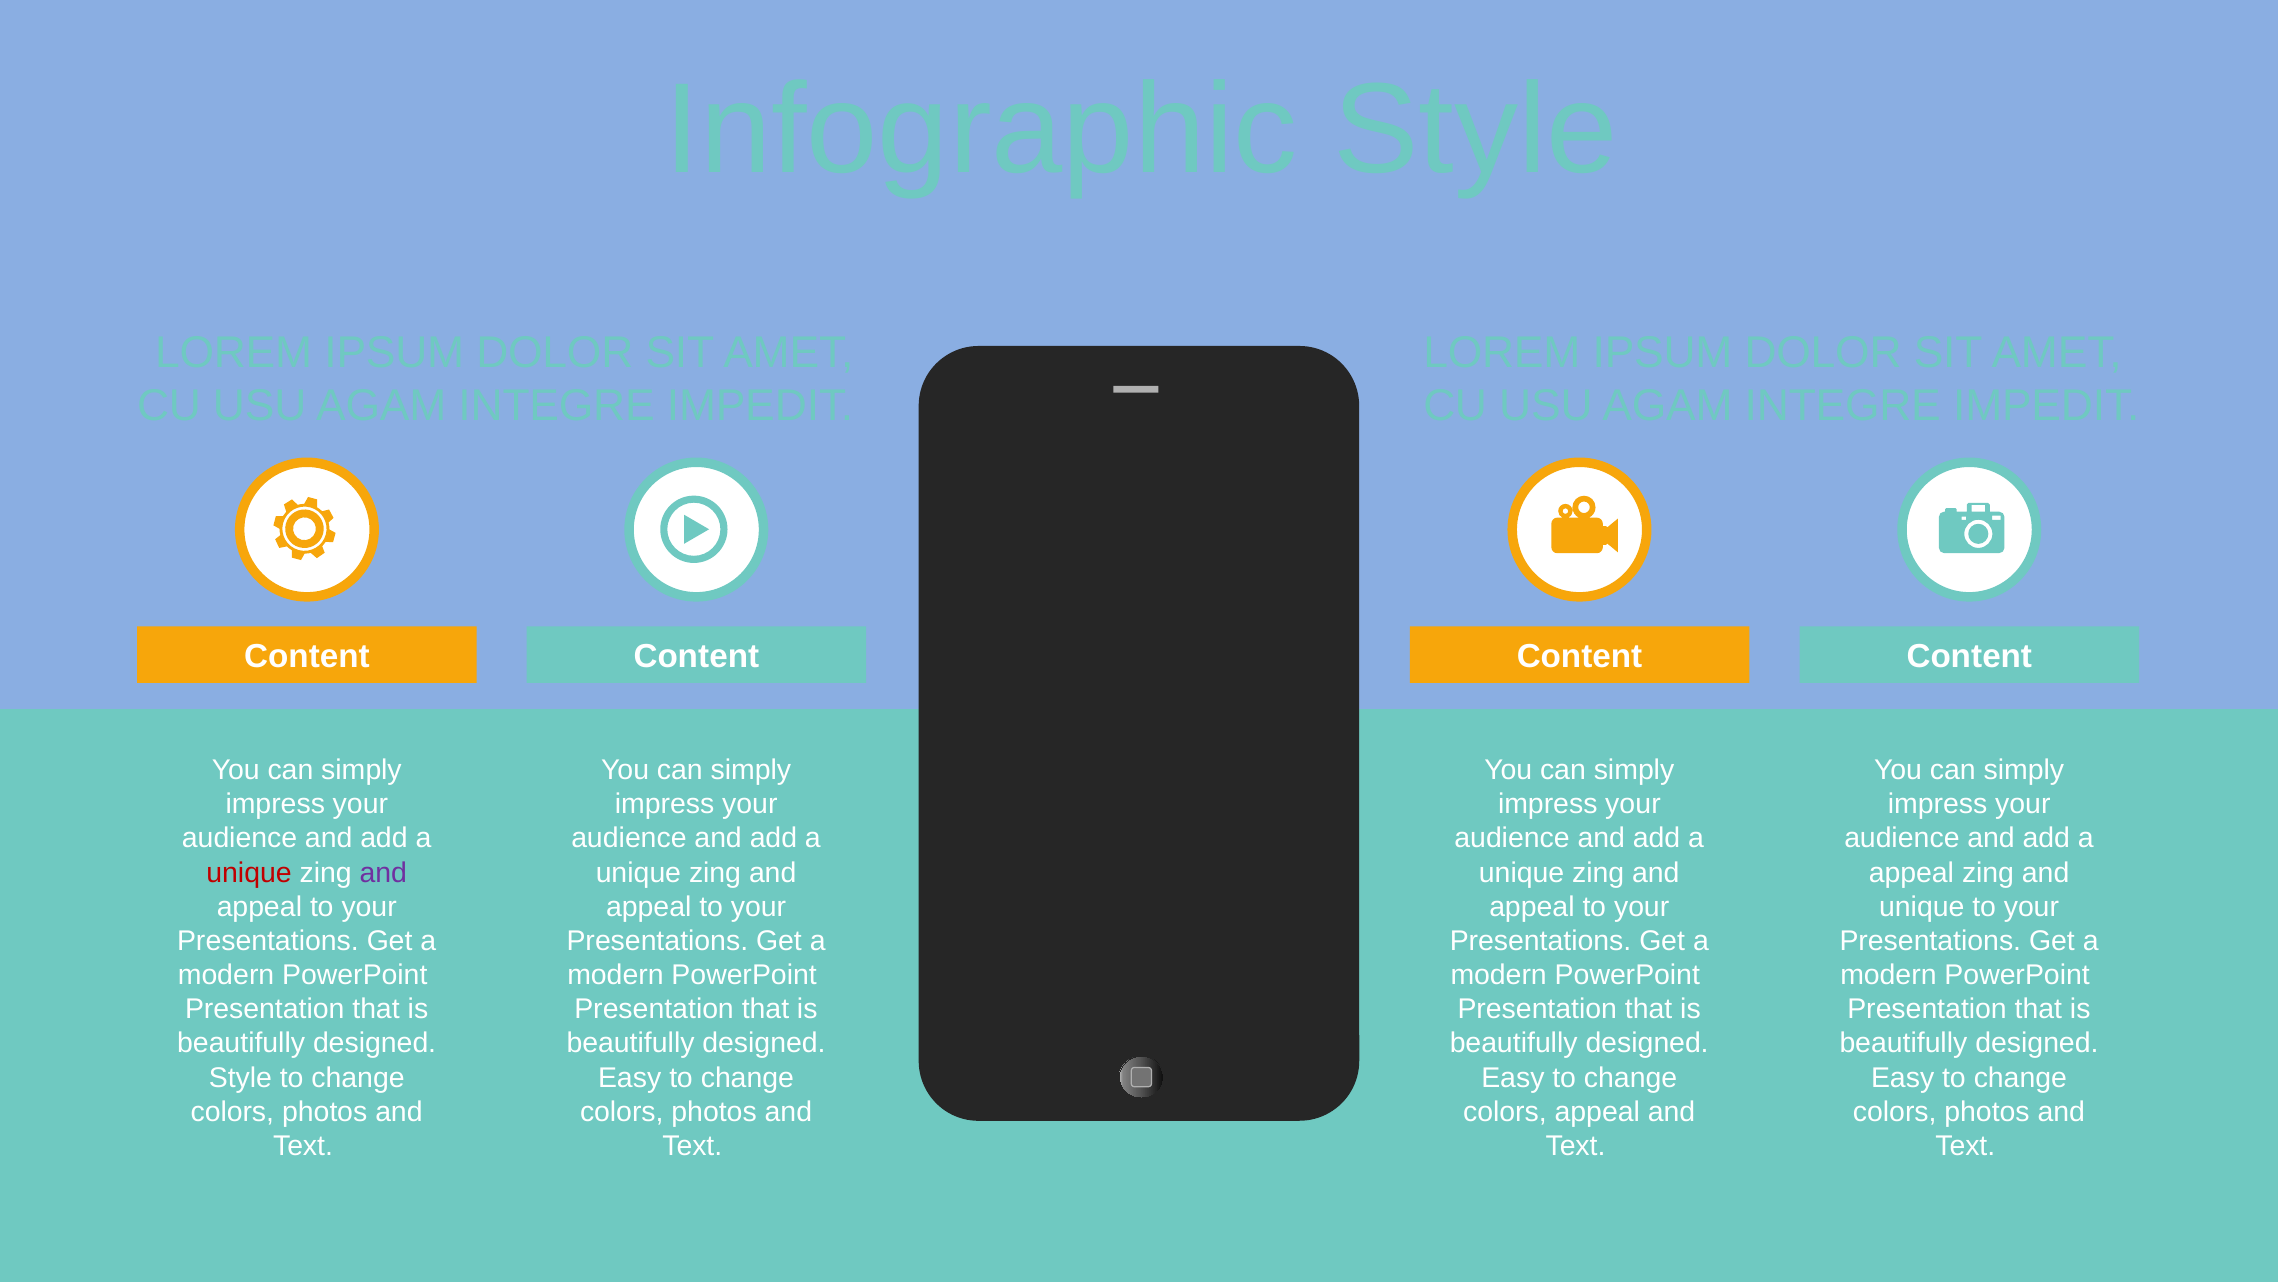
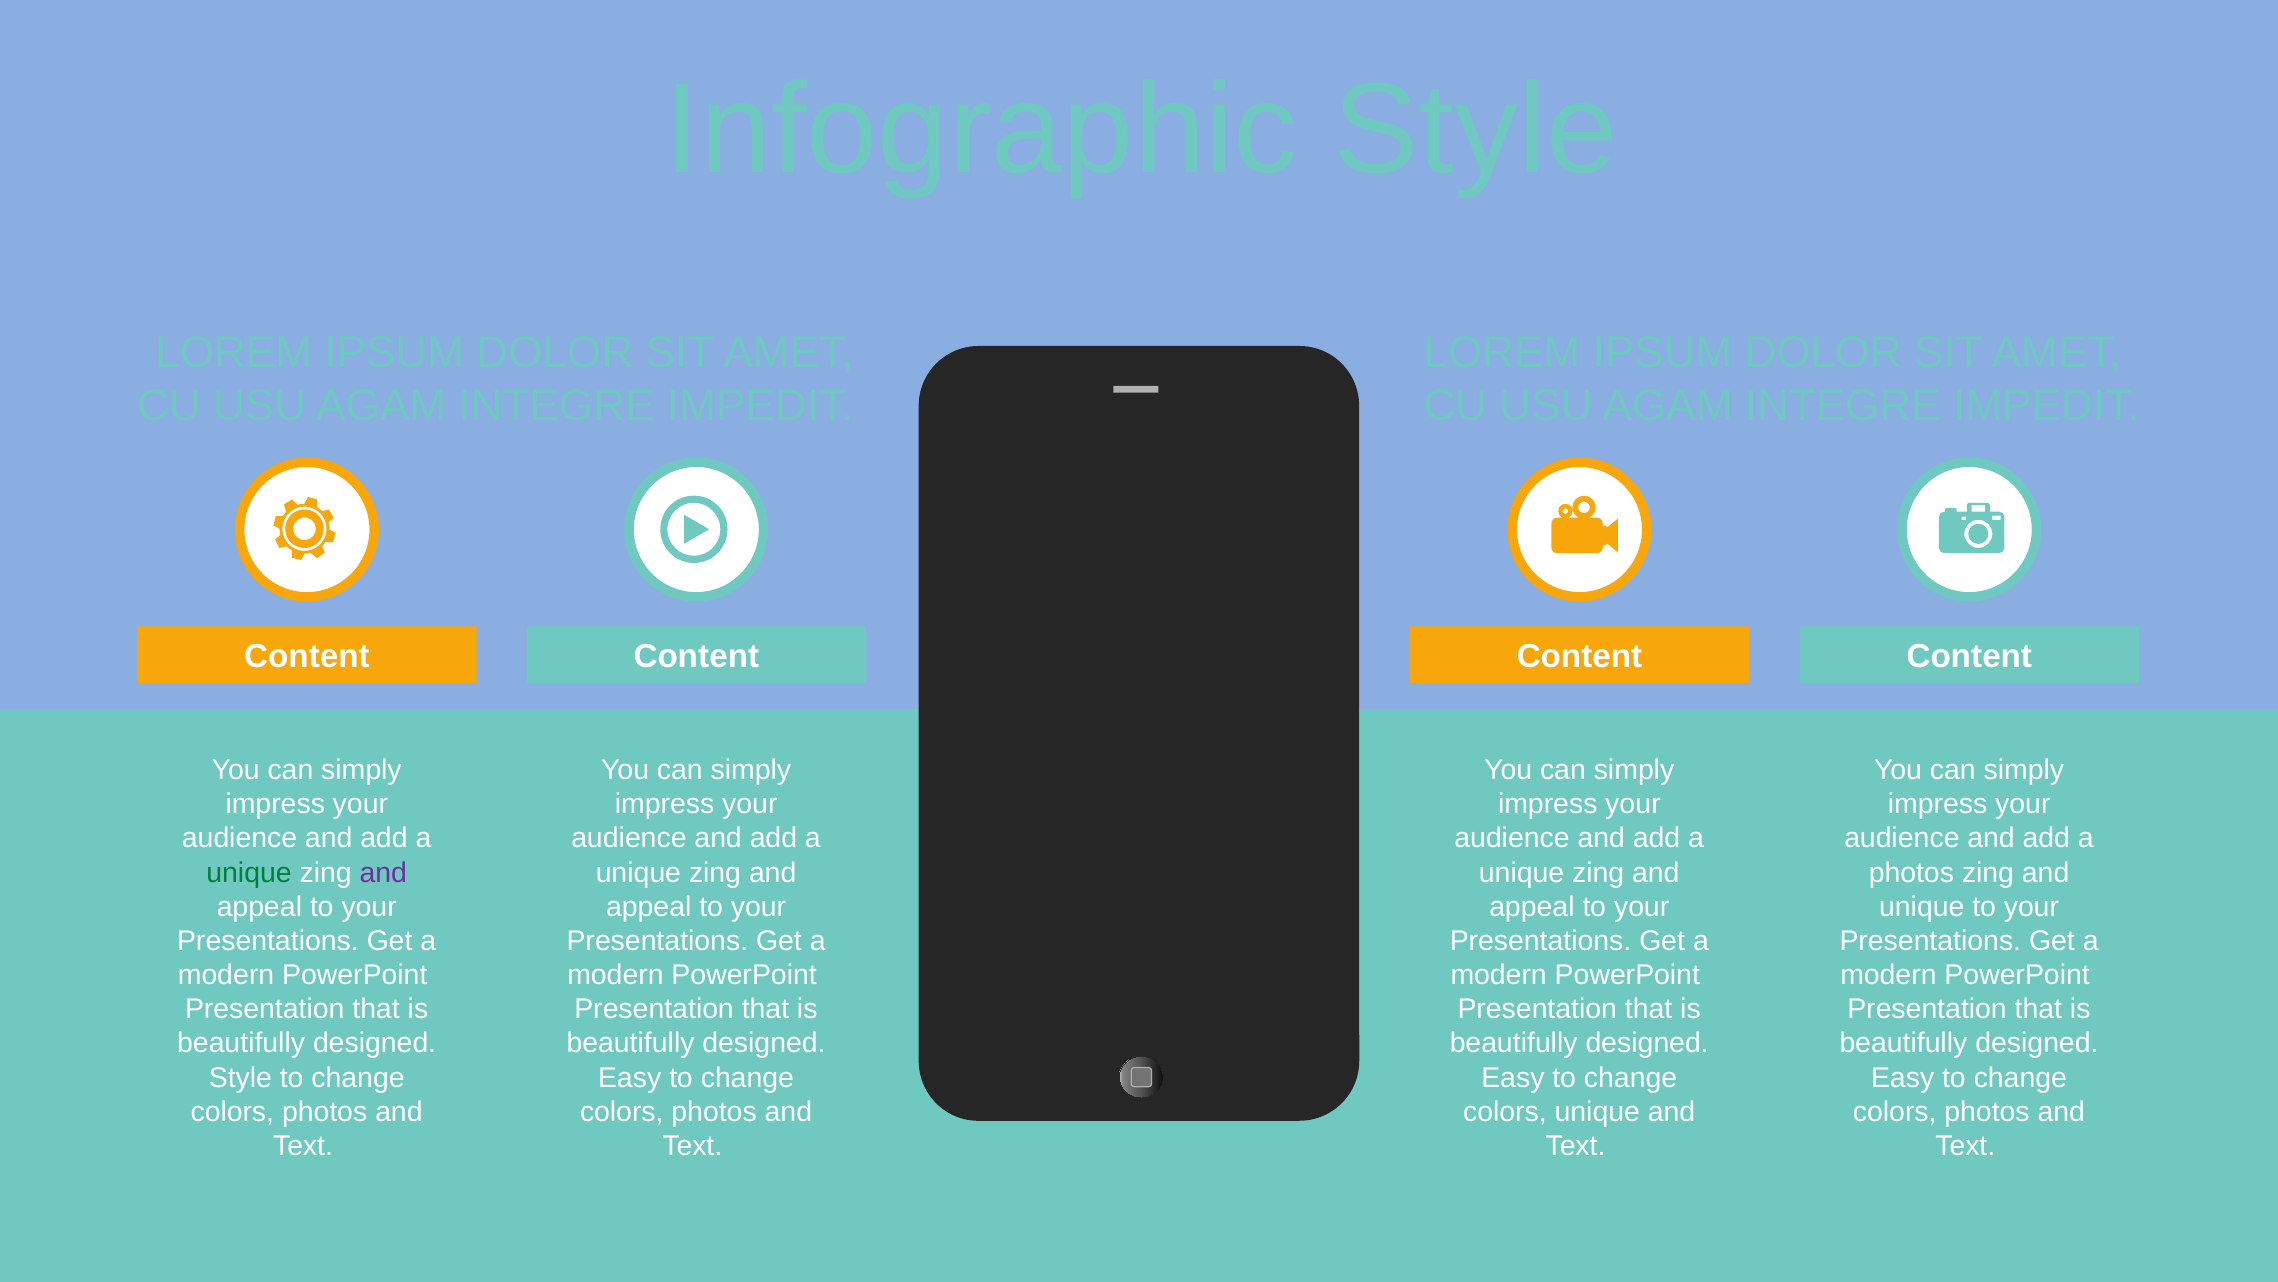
unique at (249, 872) colour: red -> green
appeal at (1911, 872): appeal -> photos
colors appeal: appeal -> unique
